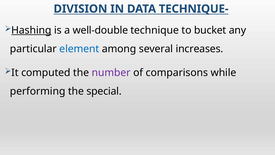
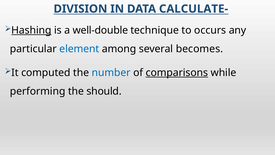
TECHNIQUE-: TECHNIQUE- -> CALCULATE-
bucket: bucket -> occurs
increases: increases -> becomes
number colour: purple -> blue
comparisons underline: none -> present
special: special -> should
